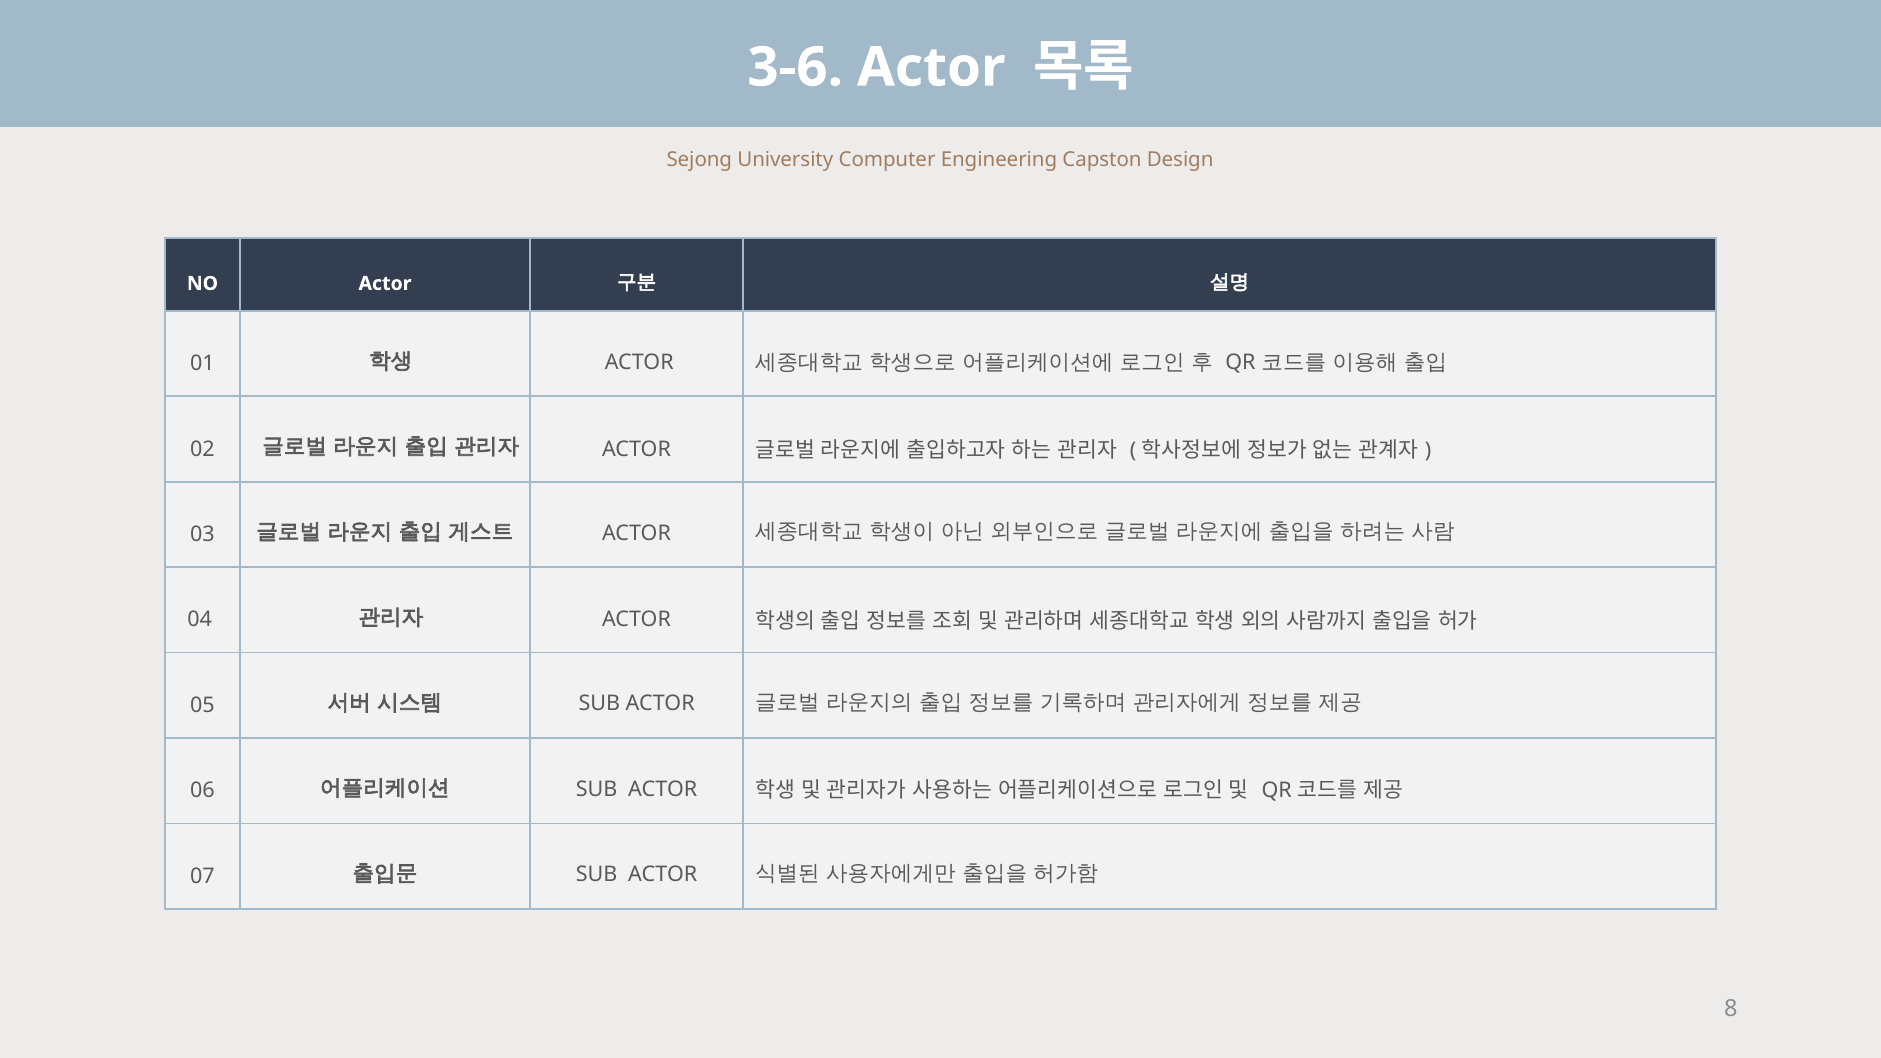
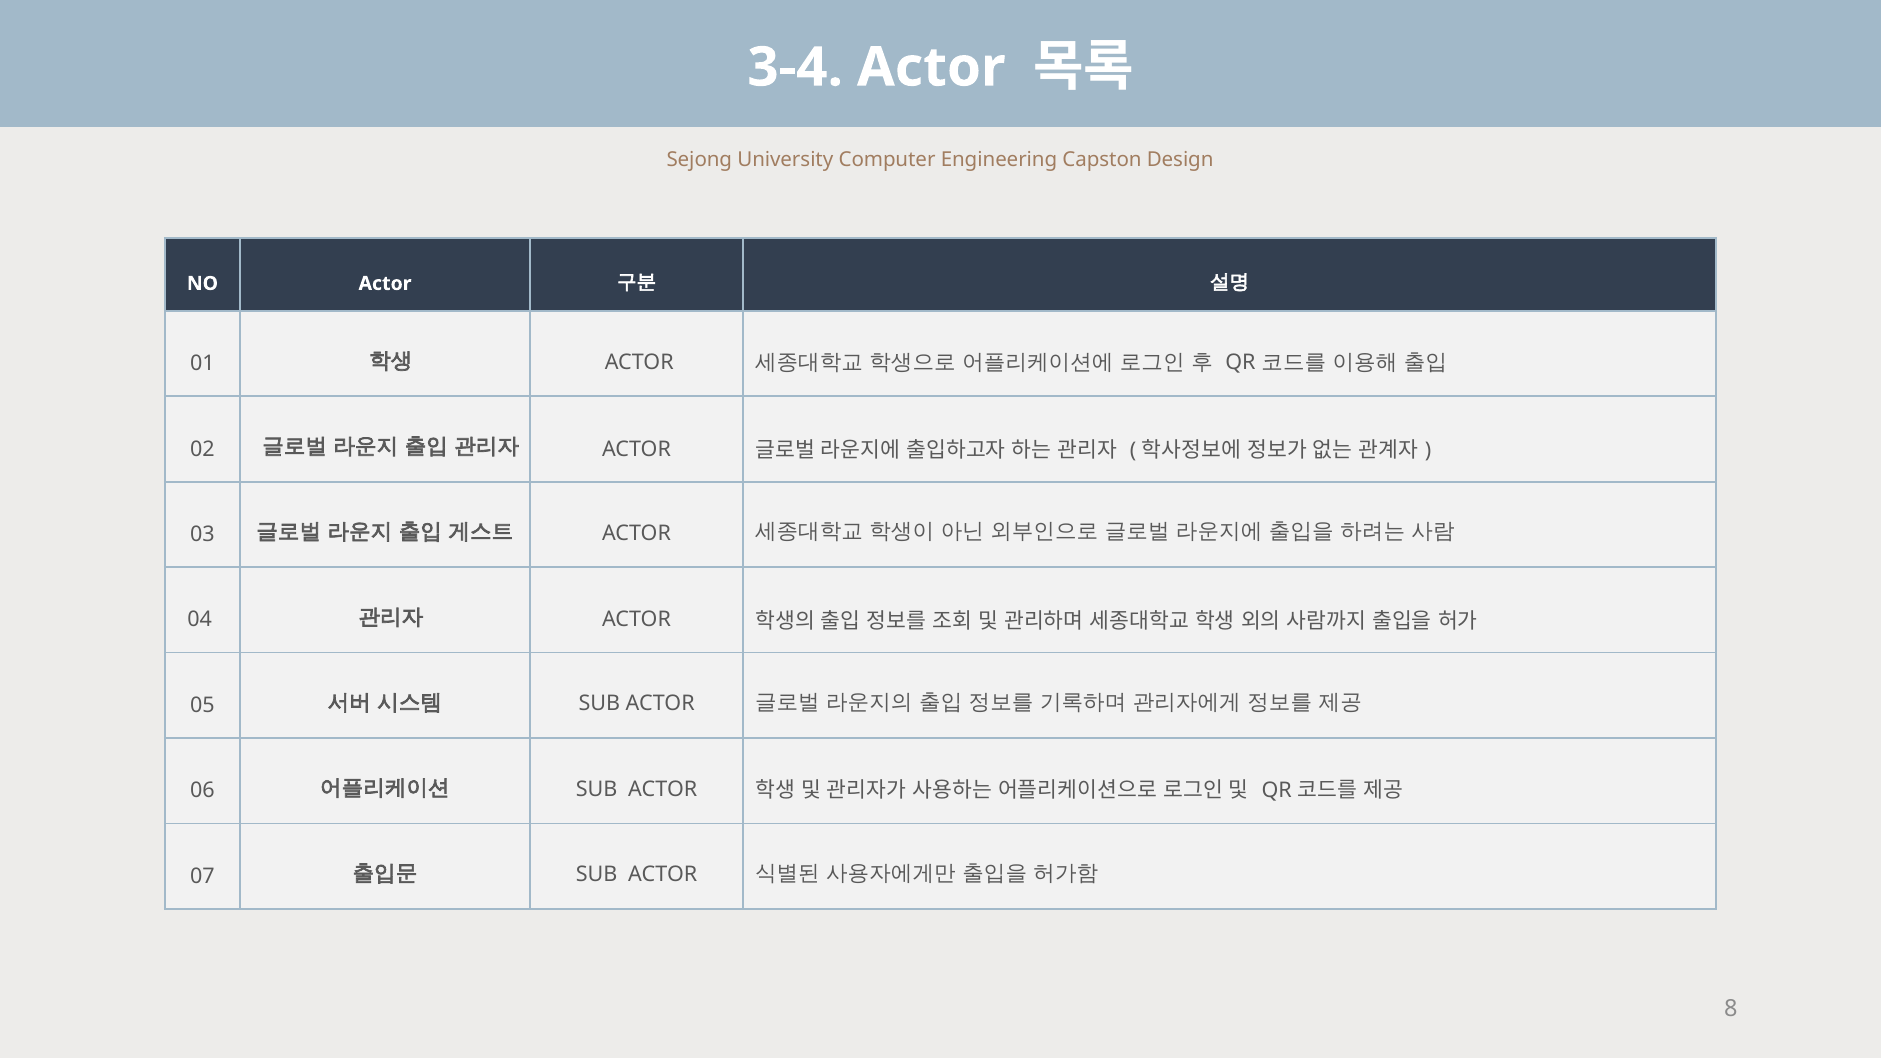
3-6: 3-6 -> 3-4
